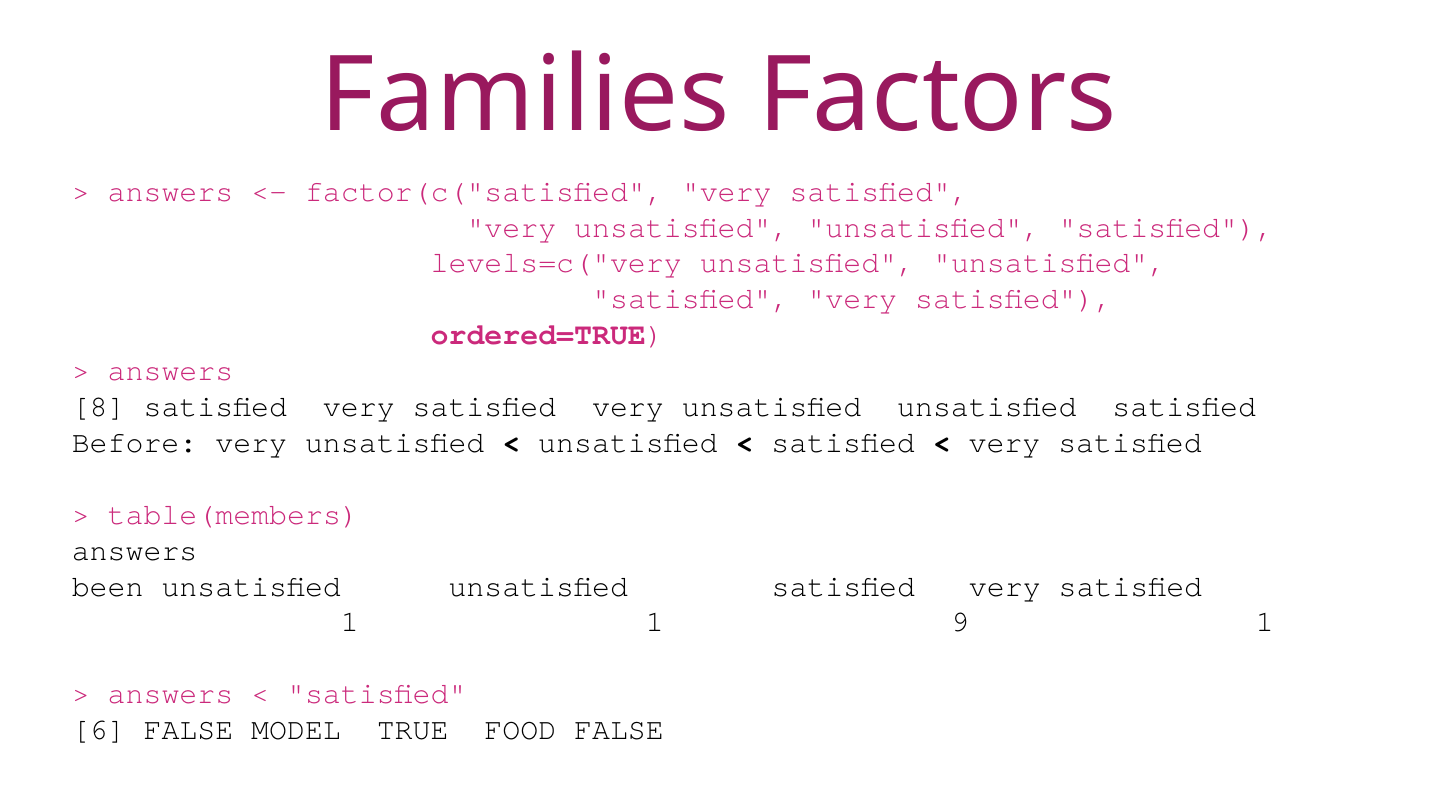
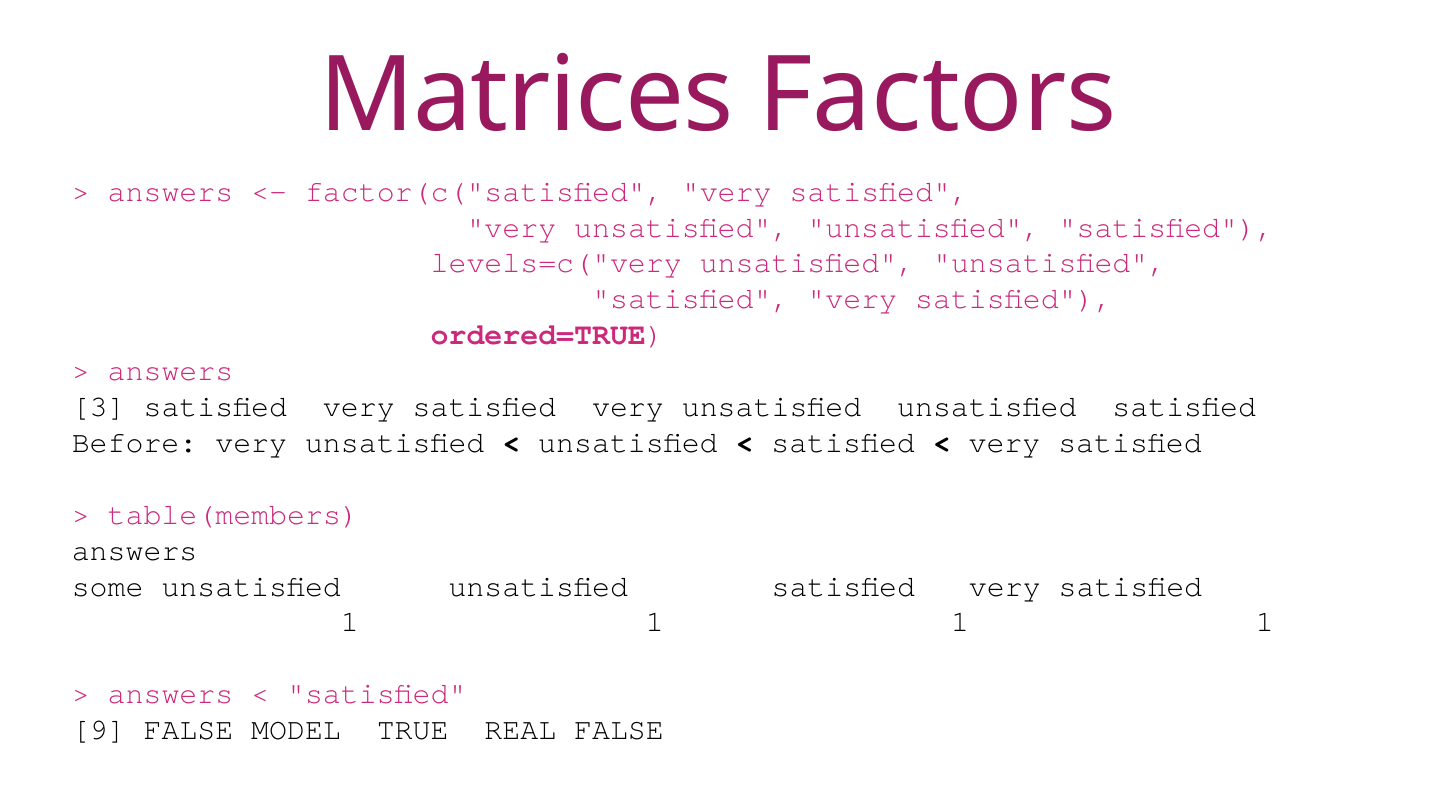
Families: Families -> Matrices
8: 8 -> 3
been: been -> some
9 at (960, 622): 9 -> 1
6: 6 -> 9
FOOD: FOOD -> REAL
